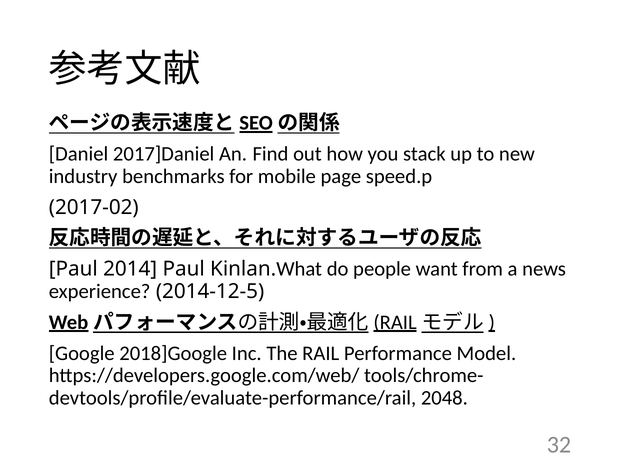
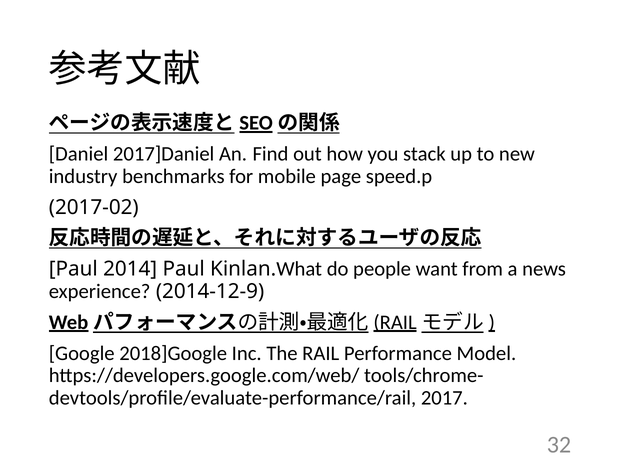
2014-12-5: 2014-12-5 -> 2014-12-9
2048: 2048 -> 2017
